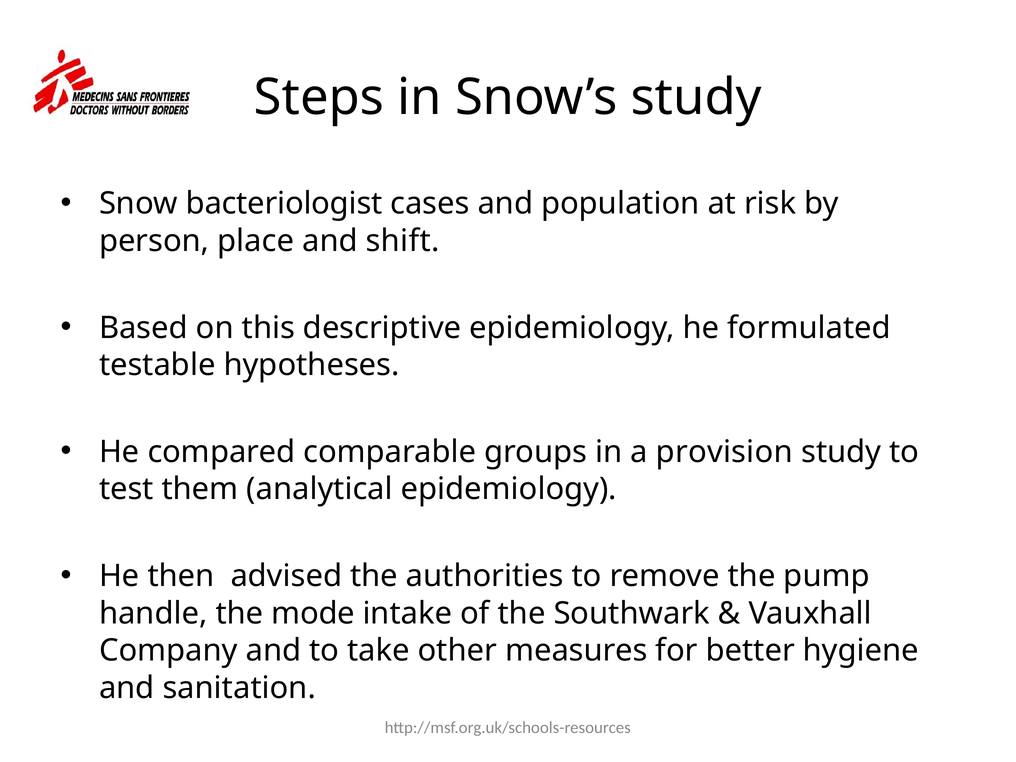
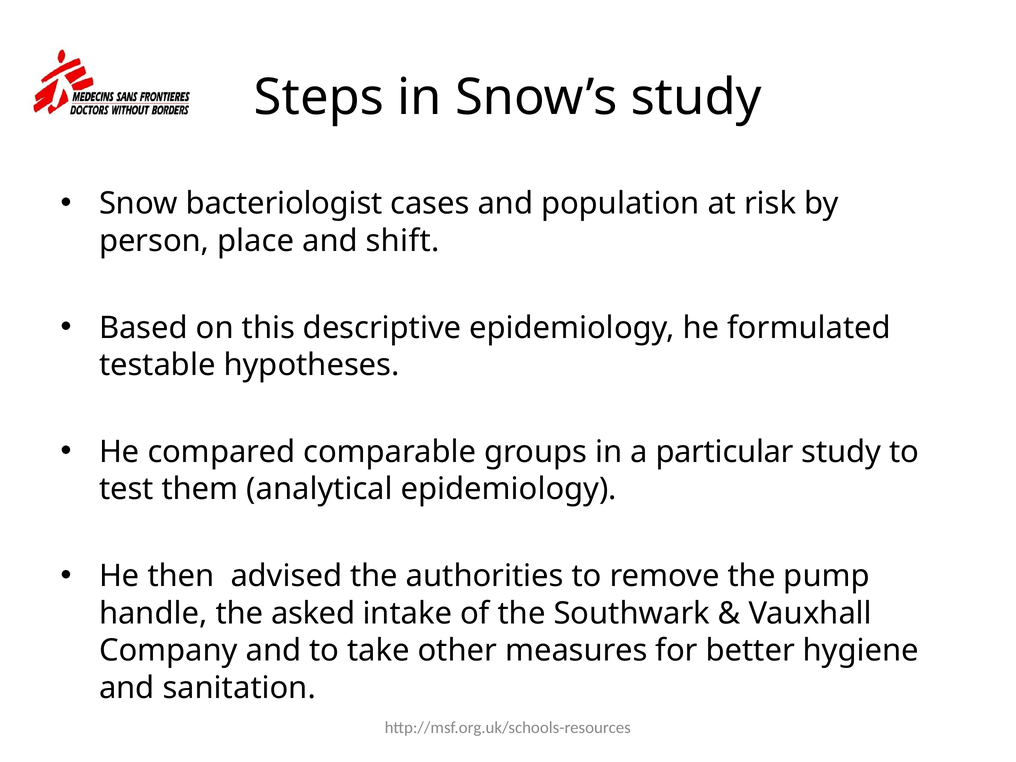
provision: provision -> particular
mode: mode -> asked
